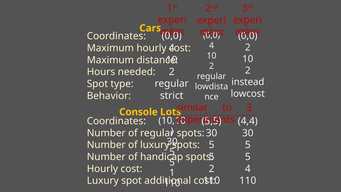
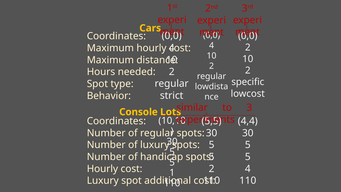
instead: instead -> specific
